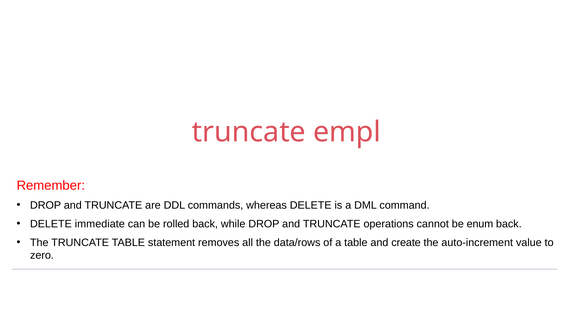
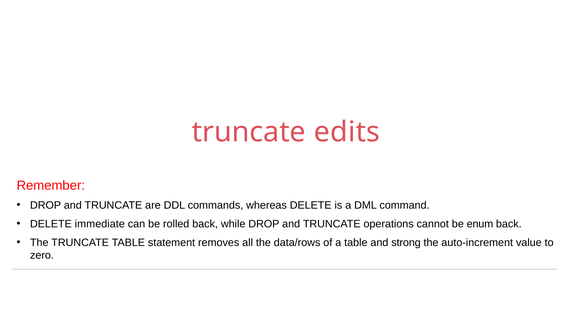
empl: empl -> edits
create: create -> strong
